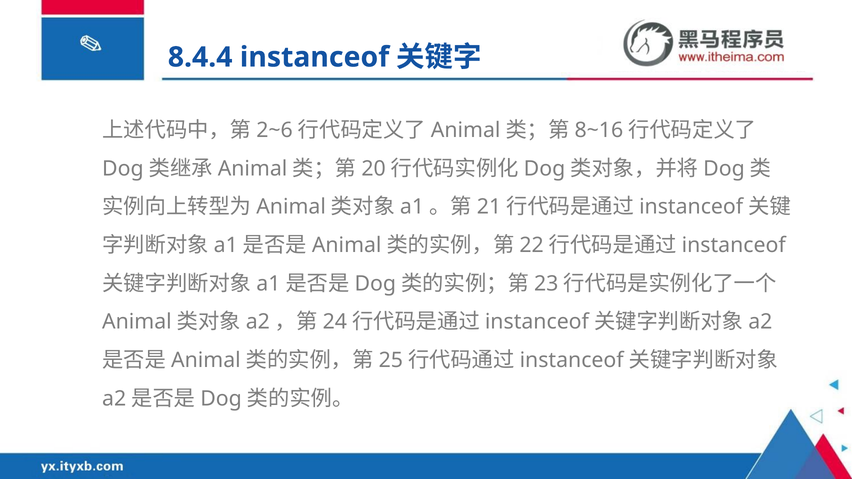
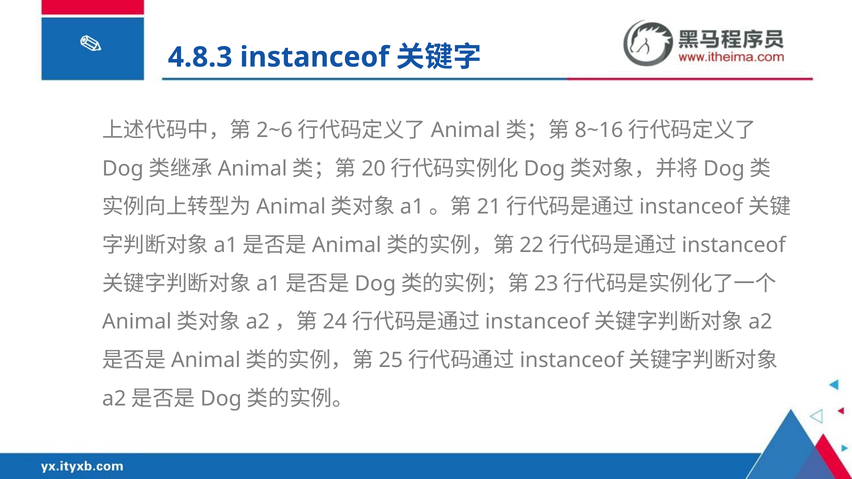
8.4.4: 8.4.4 -> 4.8.3
